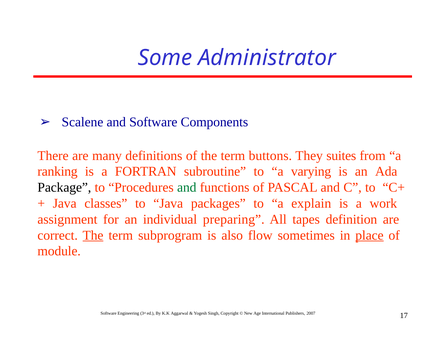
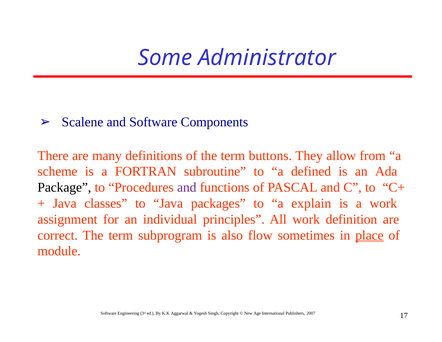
suites: suites -> allow
ranking: ranking -> scheme
varying: varying -> defined
and at (187, 187) colour: green -> purple
preparing: preparing -> principles
All tapes: tapes -> work
The at (93, 235) underline: present -> none
